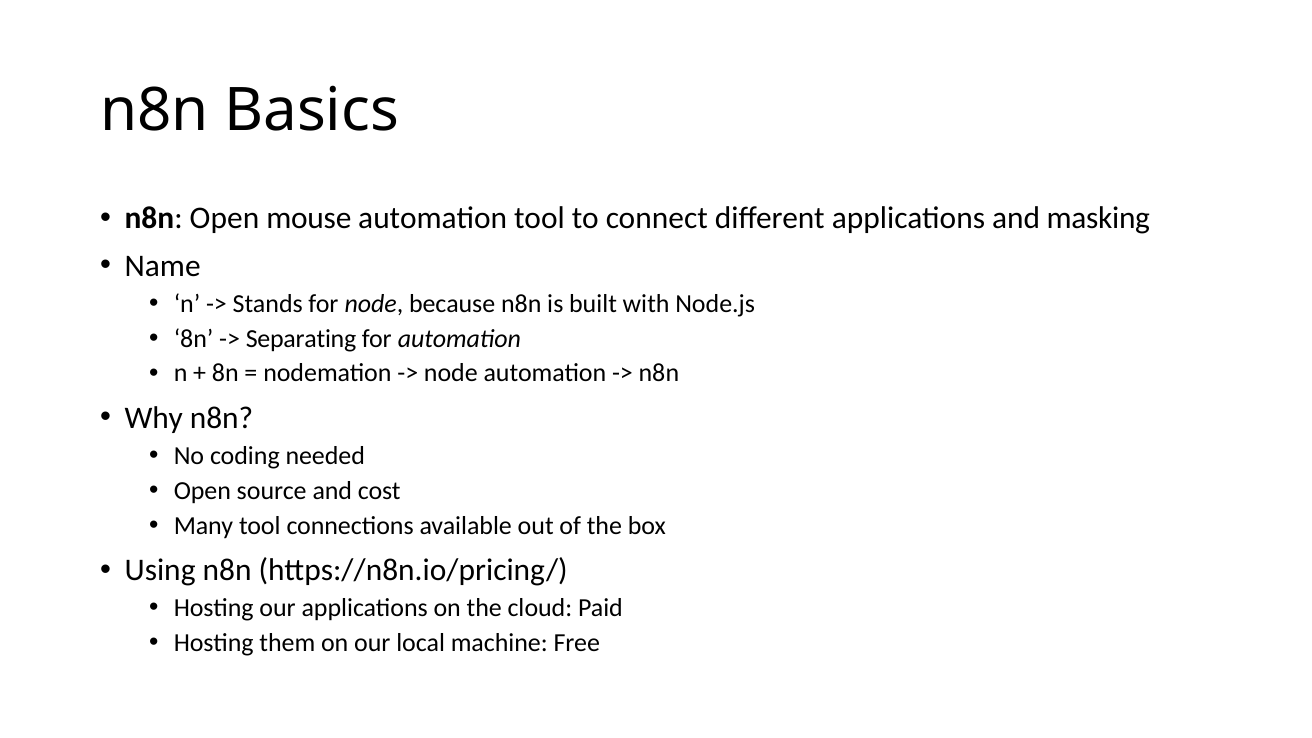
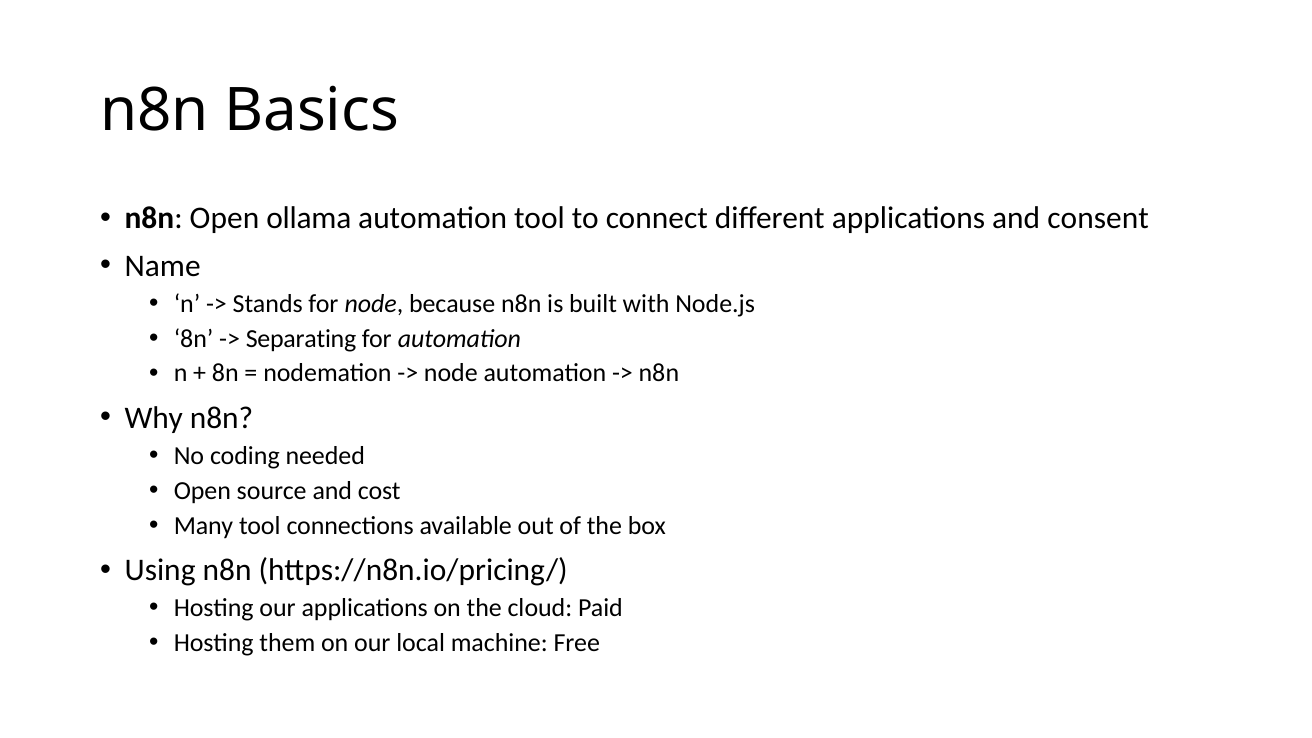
mouse: mouse -> ollama
masking: masking -> consent
